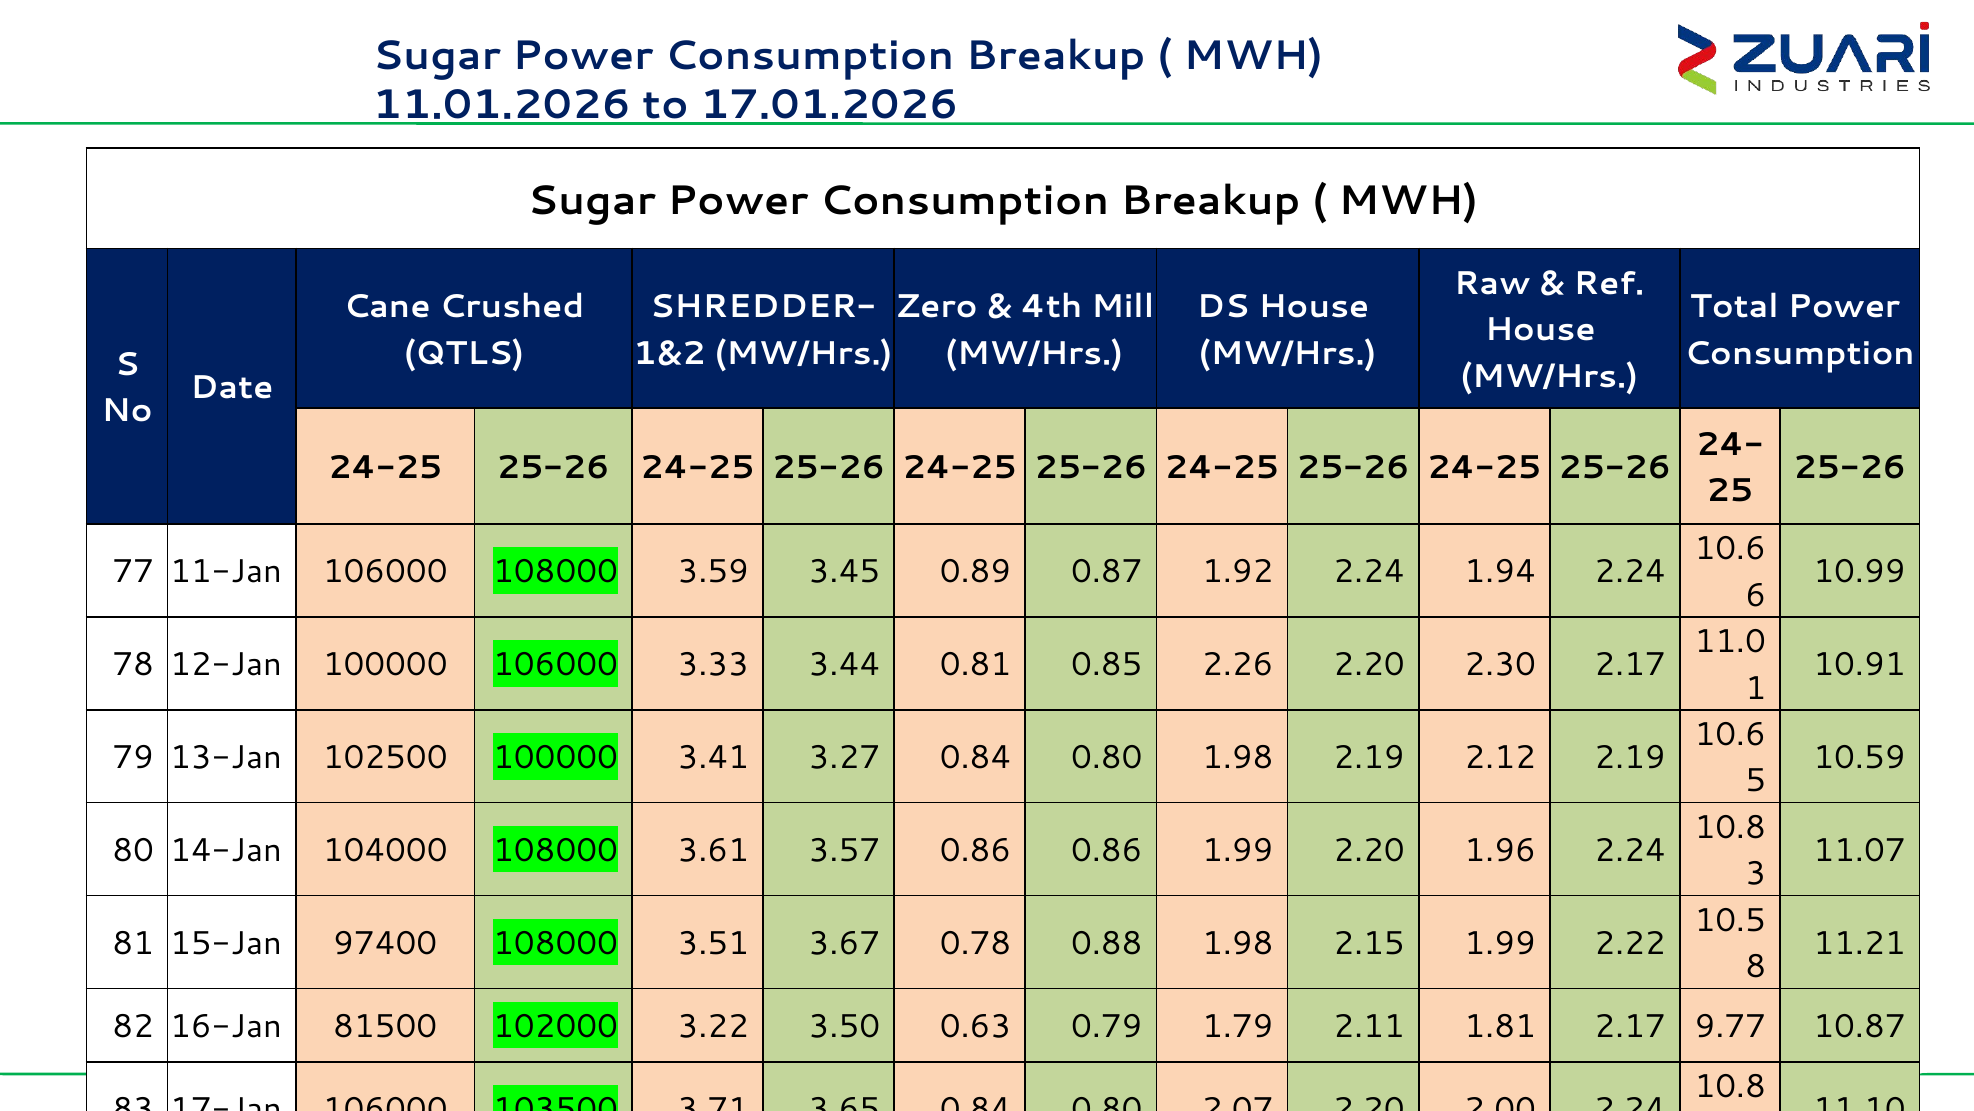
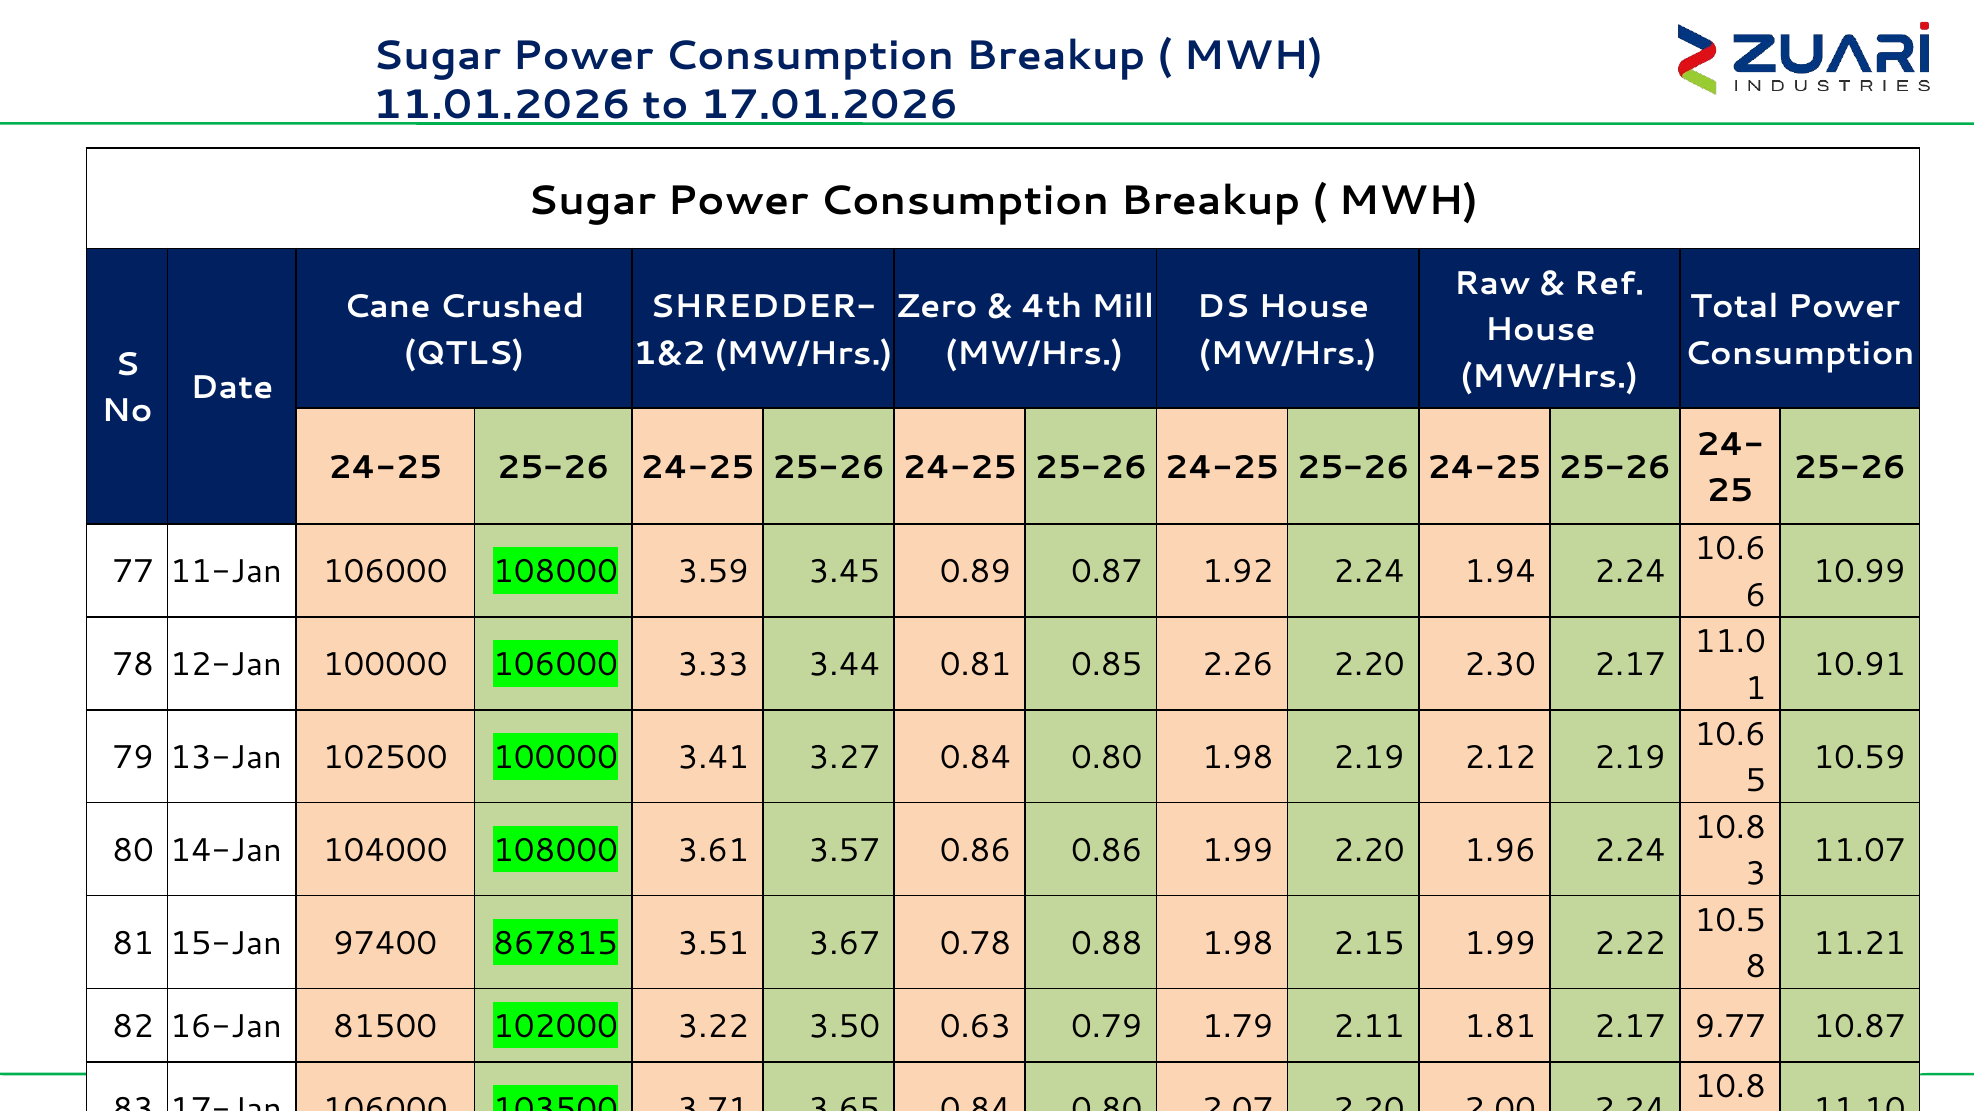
97400 108000: 108000 -> 867815
